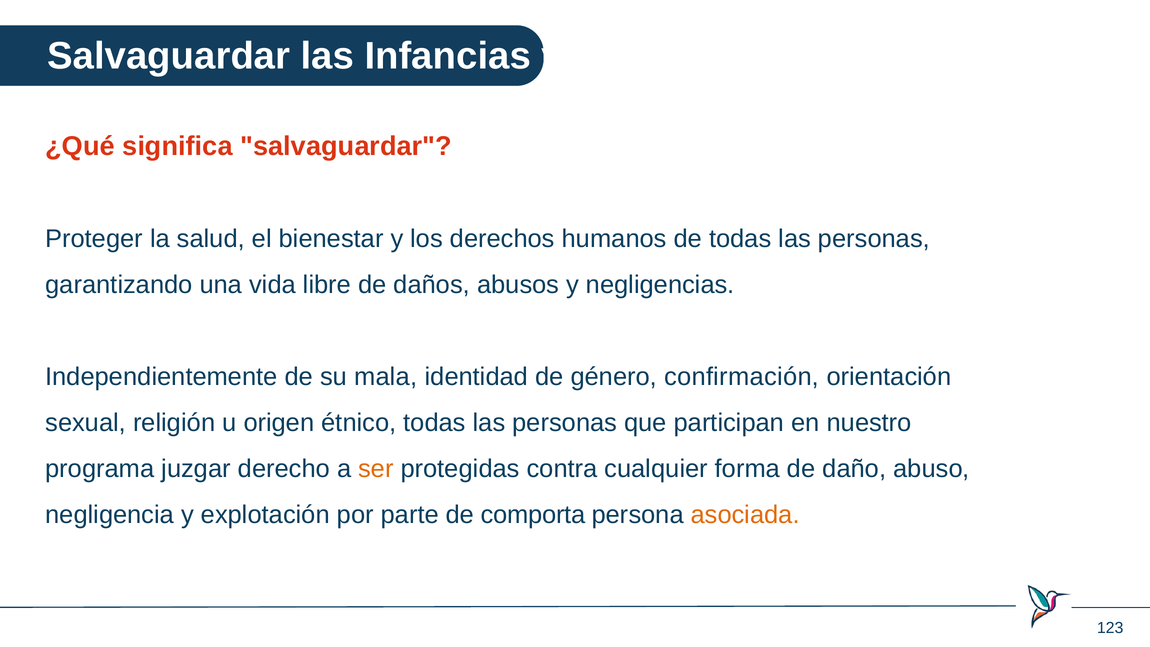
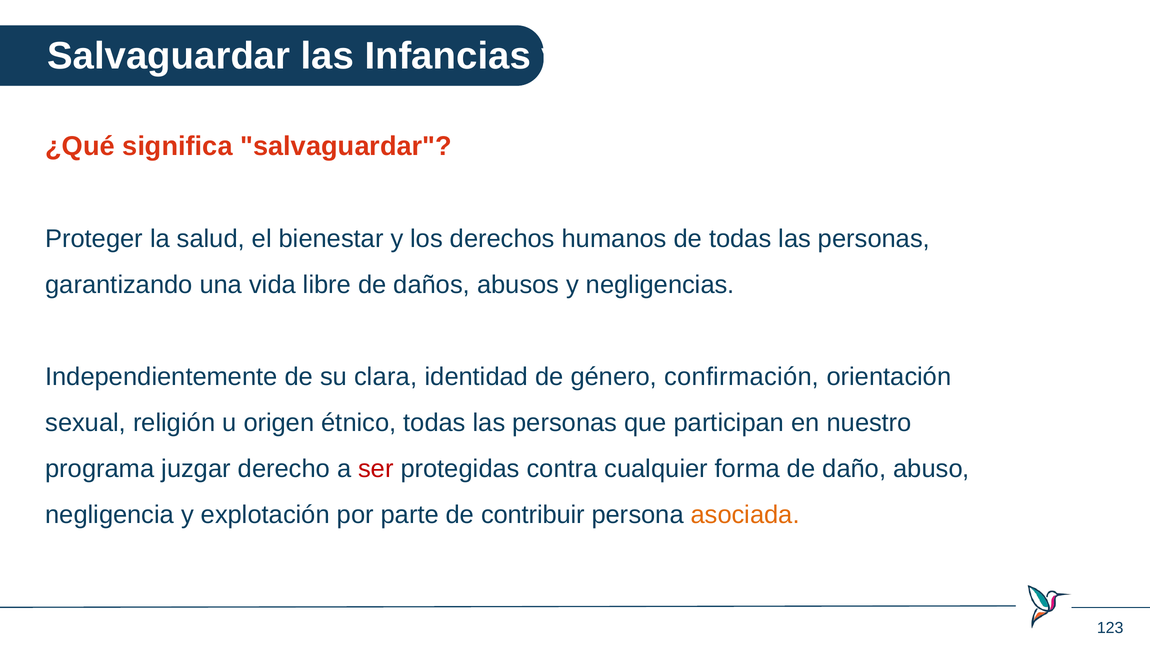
mala: mala -> clara
ser colour: orange -> red
comporta: comporta -> contribuir
